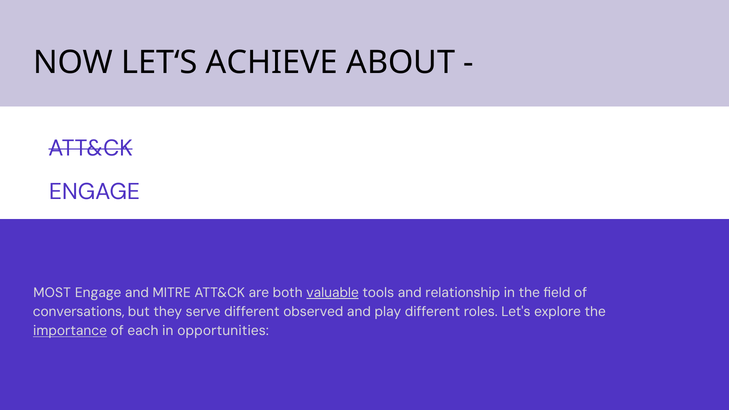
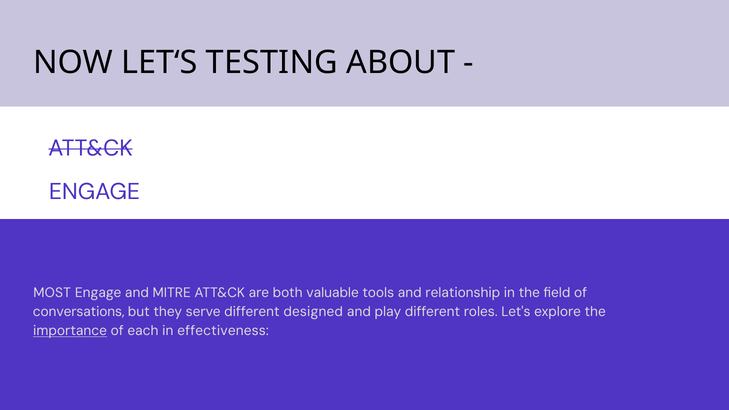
ACHIEVE: ACHIEVE -> TESTING
valuable underline: present -> none
observed: observed -> designed
opportunities: opportunities -> effectiveness
